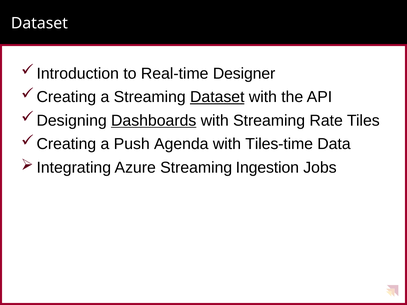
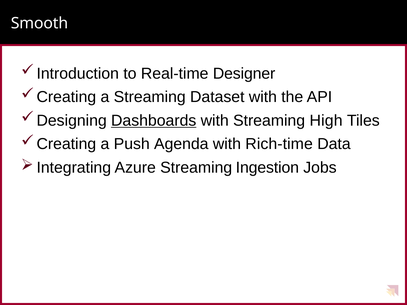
Dataset at (39, 23): Dataset -> Smooth
Dataset at (217, 97) underline: present -> none
Rate: Rate -> High
Tiles-time: Tiles-time -> Rich-time
